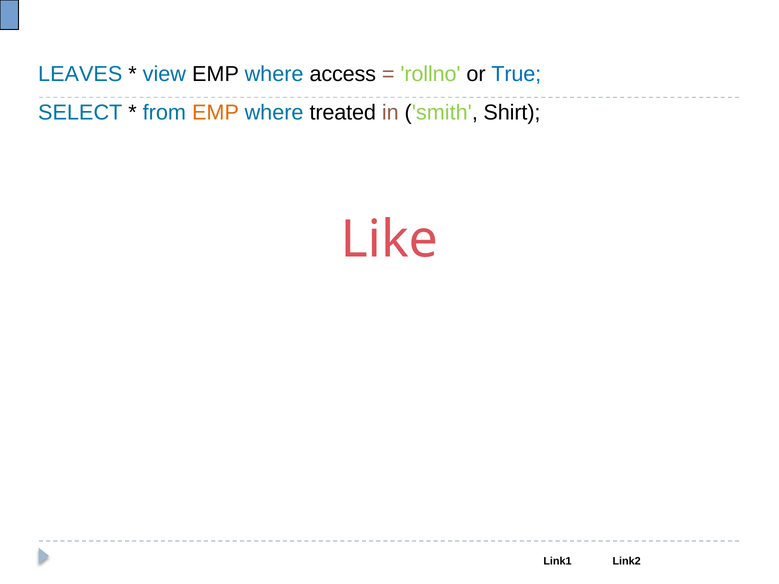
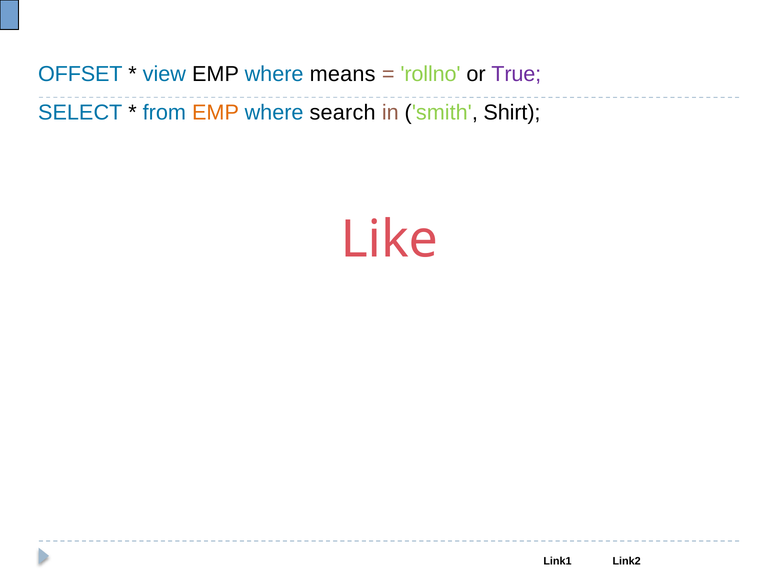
LEAVES: LEAVES -> OFFSET
access: access -> means
True colour: blue -> purple
treated: treated -> search
